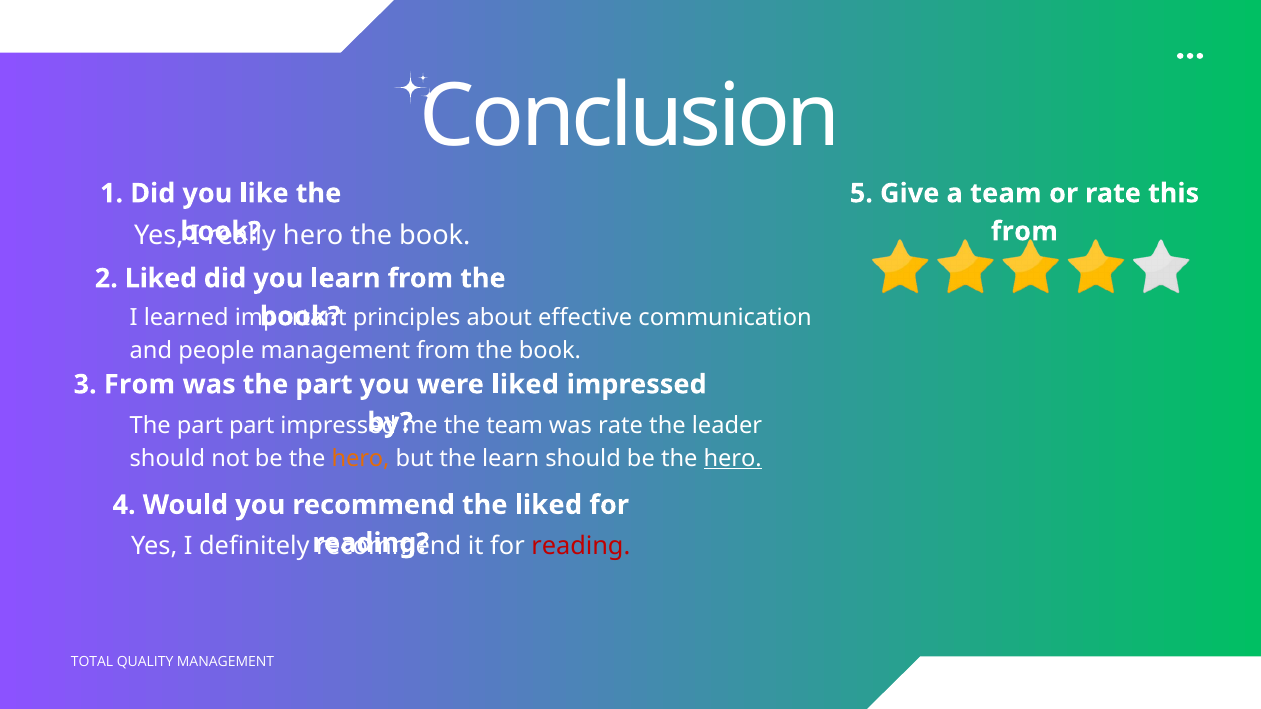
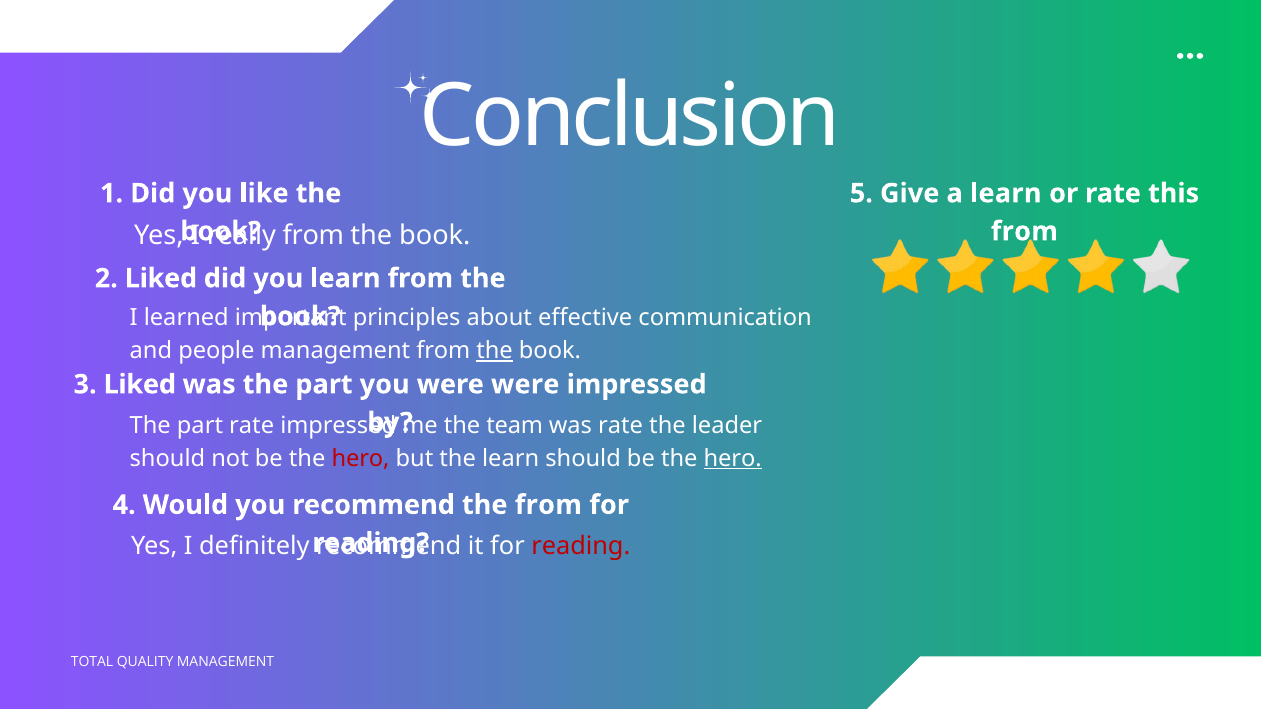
a team: team -> learn
hero at (313, 236): hero -> from
the at (495, 351) underline: none -> present
3 From: From -> Liked
were liked: liked -> were
part part: part -> rate
hero at (361, 459) colour: orange -> red
the liked: liked -> from
